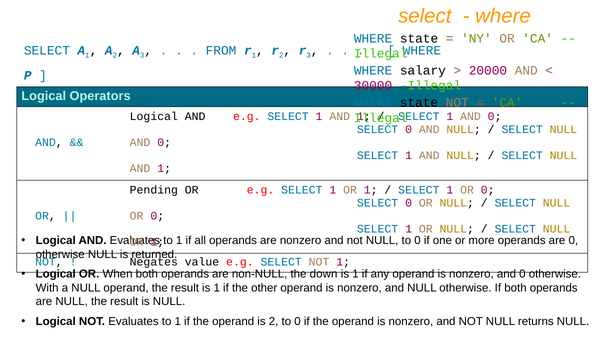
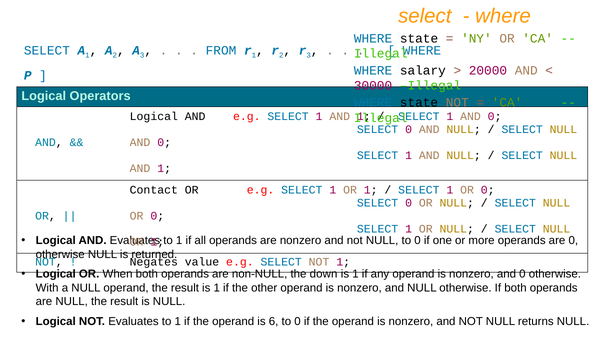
Pending: Pending -> Contact
is 2: 2 -> 6
